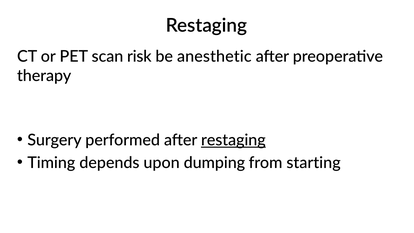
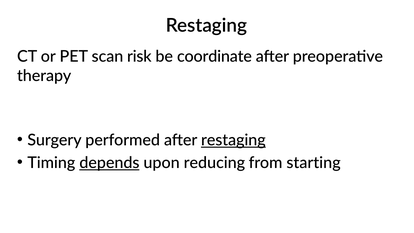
anesthetic: anesthetic -> coordinate
depends underline: none -> present
dumping: dumping -> reducing
